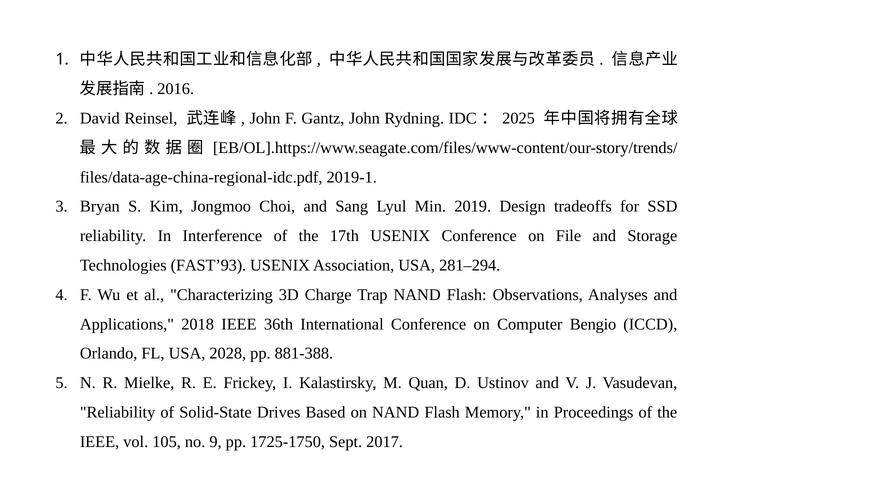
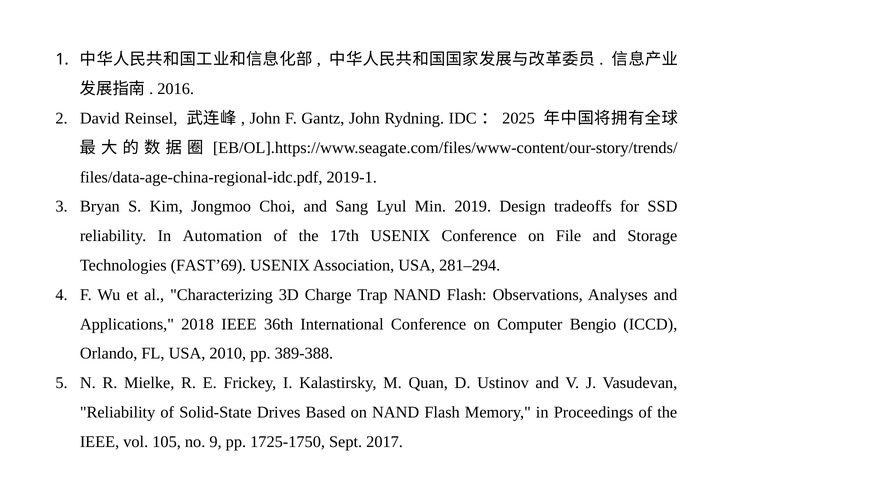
Interference: Interference -> Automation
FAST’93: FAST’93 -> FAST’69
2028: 2028 -> 2010
881-388: 881-388 -> 389-388
